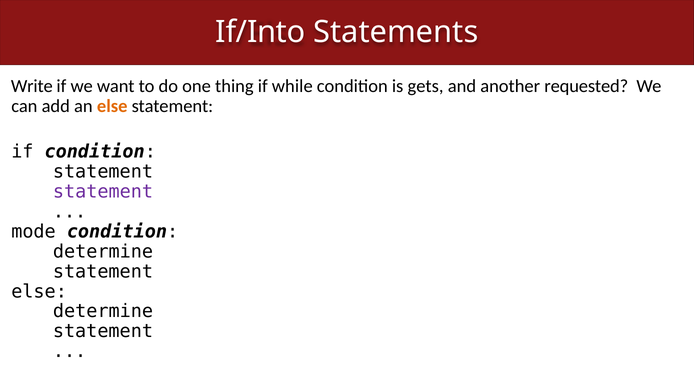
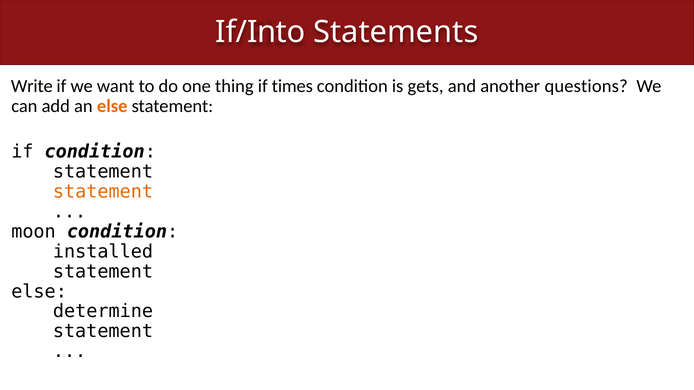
while: while -> times
requested: requested -> questions
statement at (103, 192) colour: purple -> orange
mode: mode -> moon
determine at (103, 252): determine -> installed
